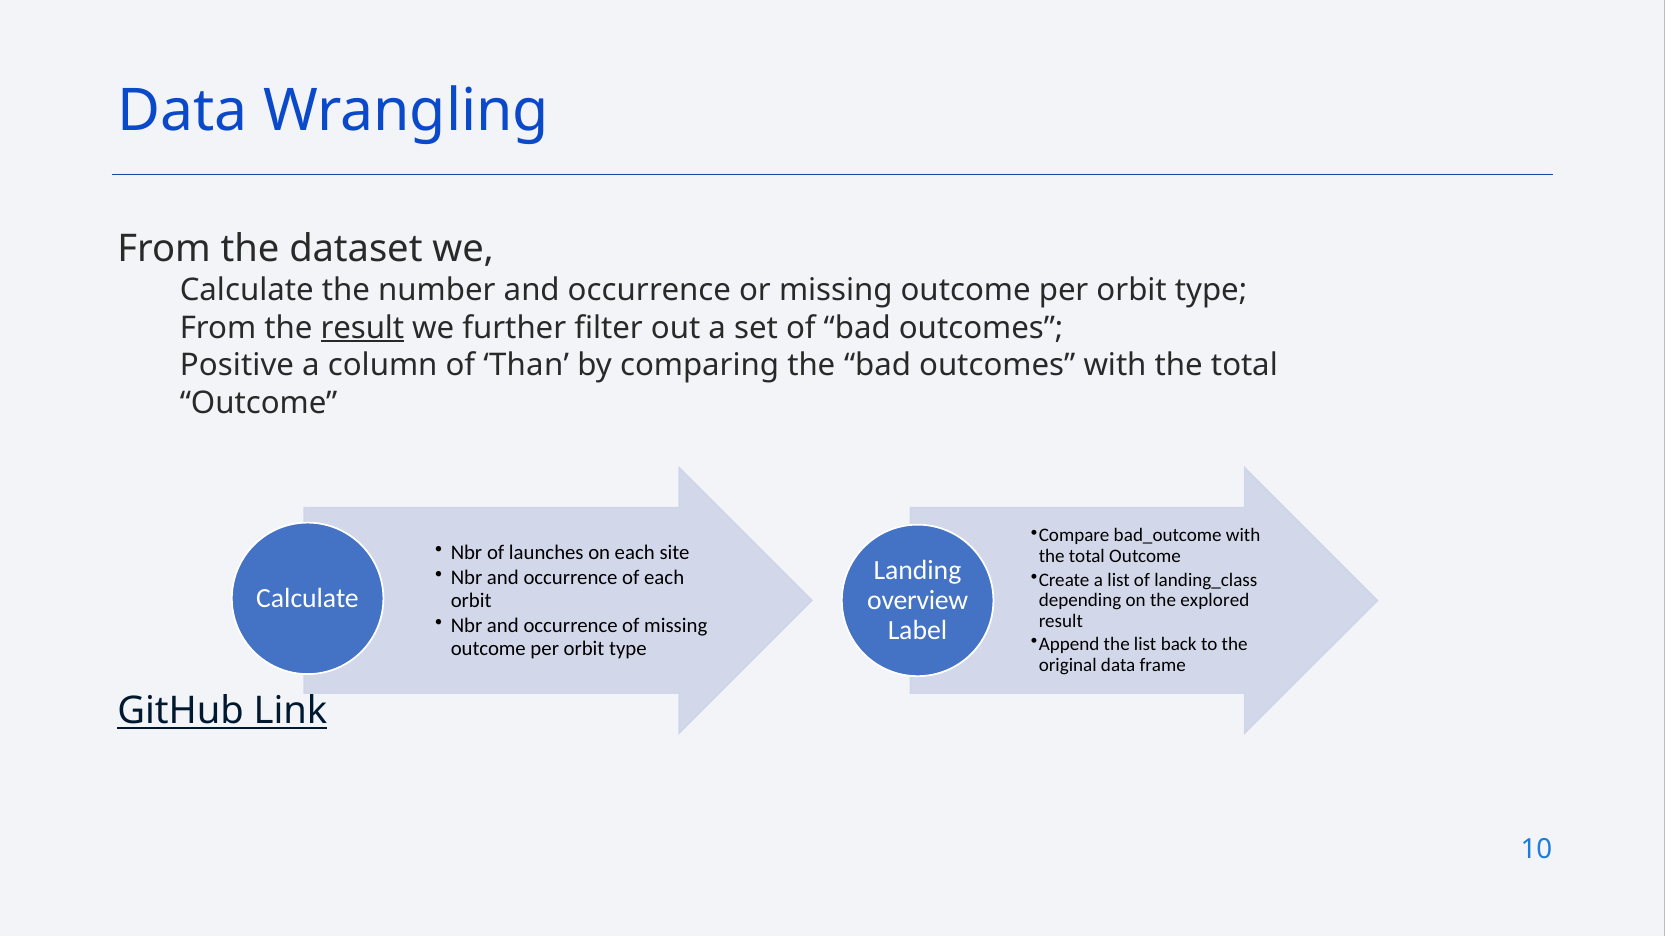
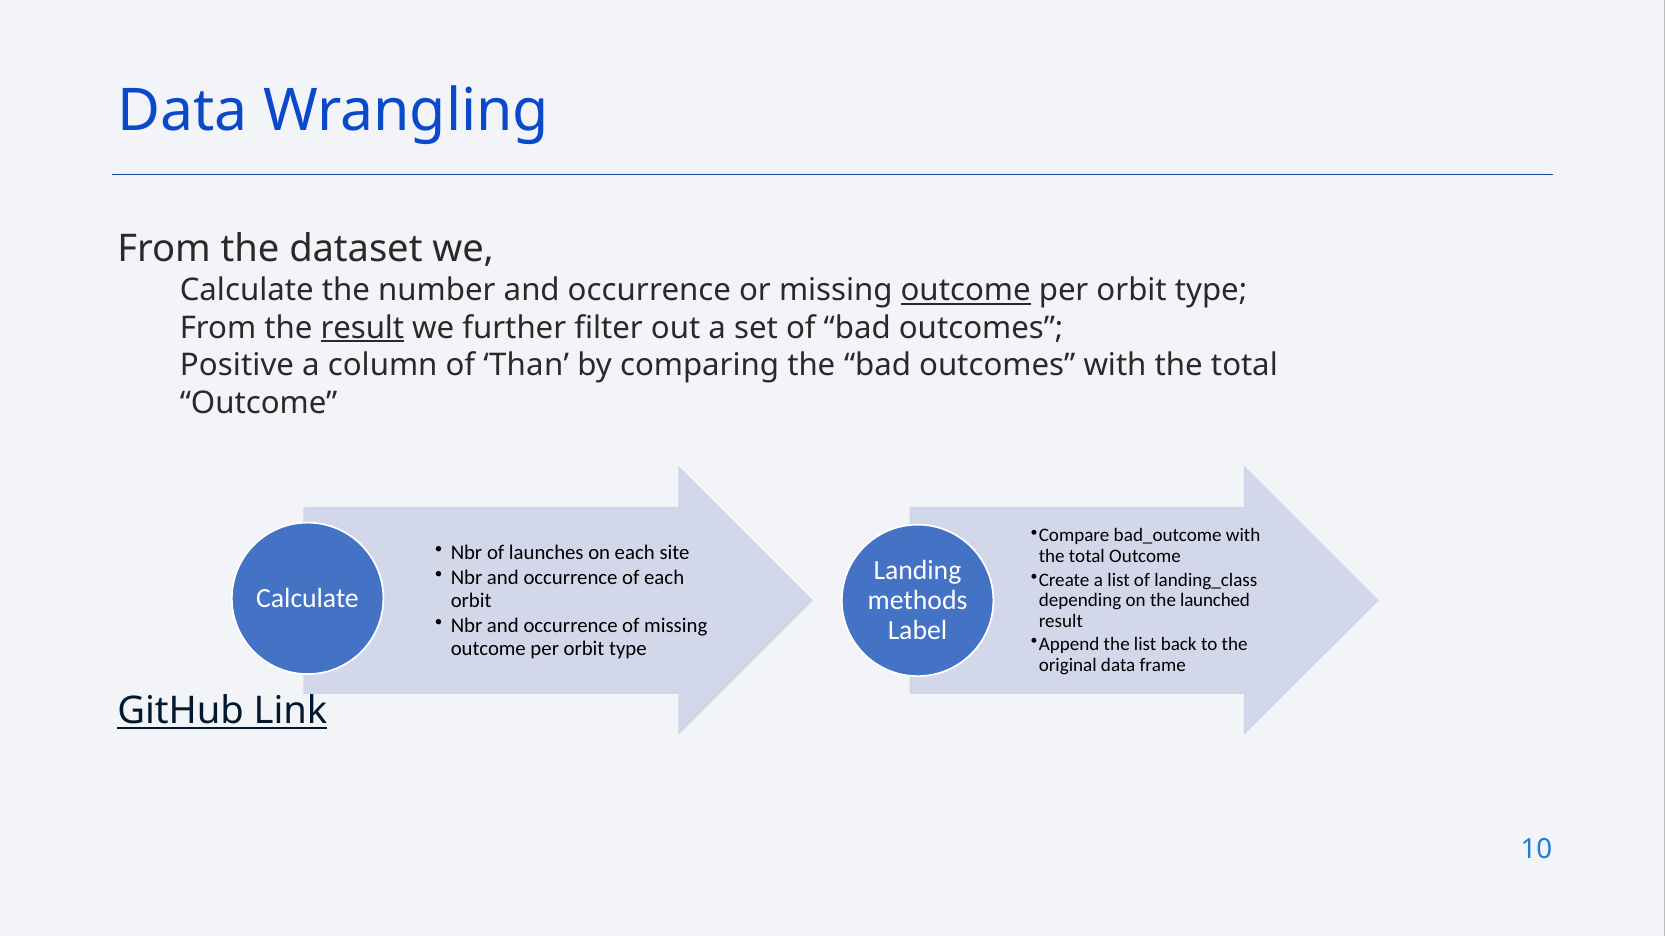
outcome at (966, 291) underline: none -> present
overview: overview -> methods
explored: explored -> launched
